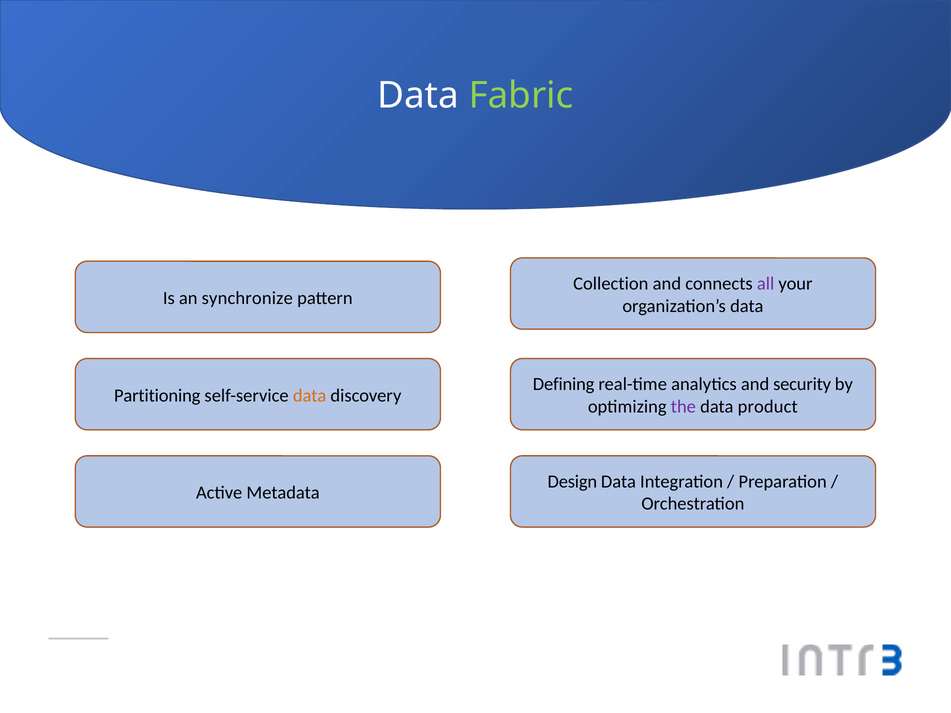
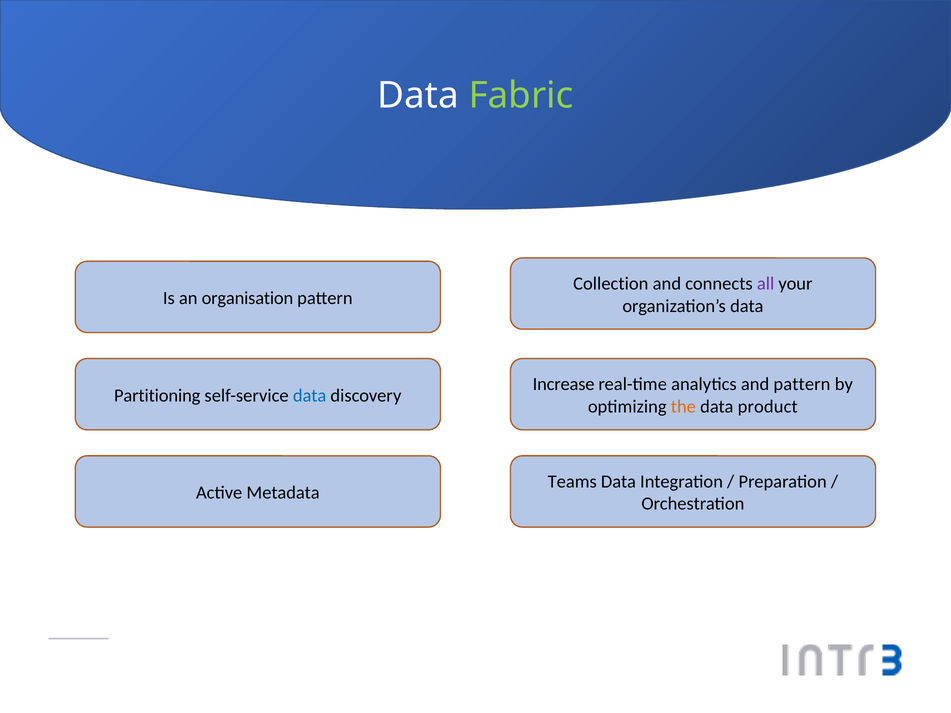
synchronize: synchronize -> organisation
Defining: Defining -> Increase
and security: security -> pattern
data at (310, 396) colour: orange -> blue
the colour: purple -> orange
Design: Design -> Teams
